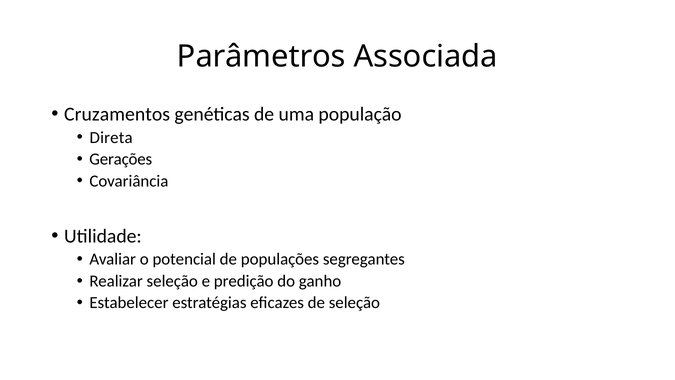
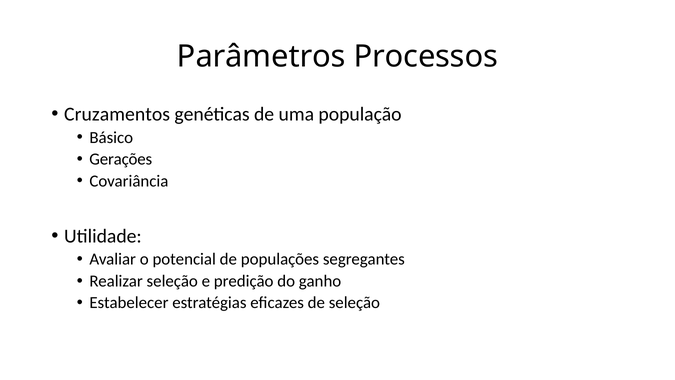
Associada: Associada -> Processos
Direta: Direta -> Básico
